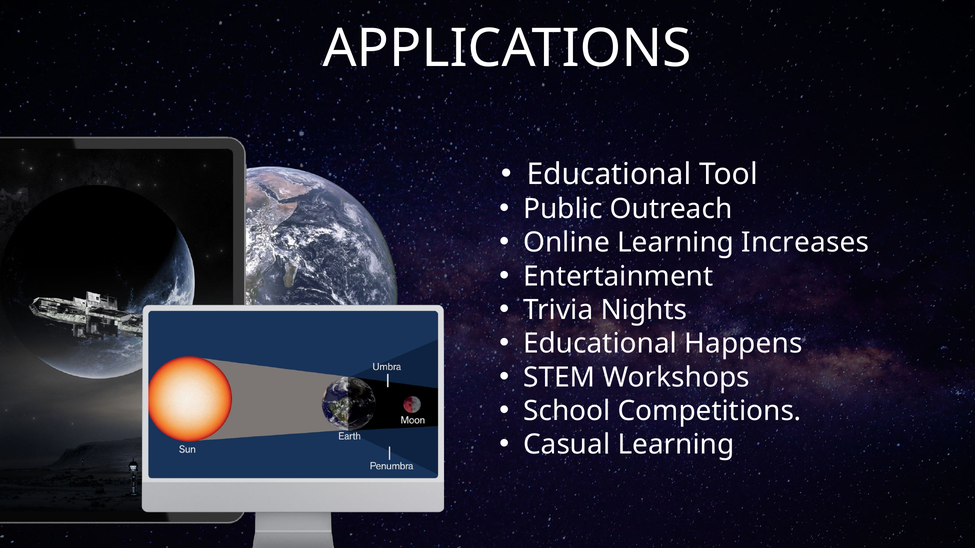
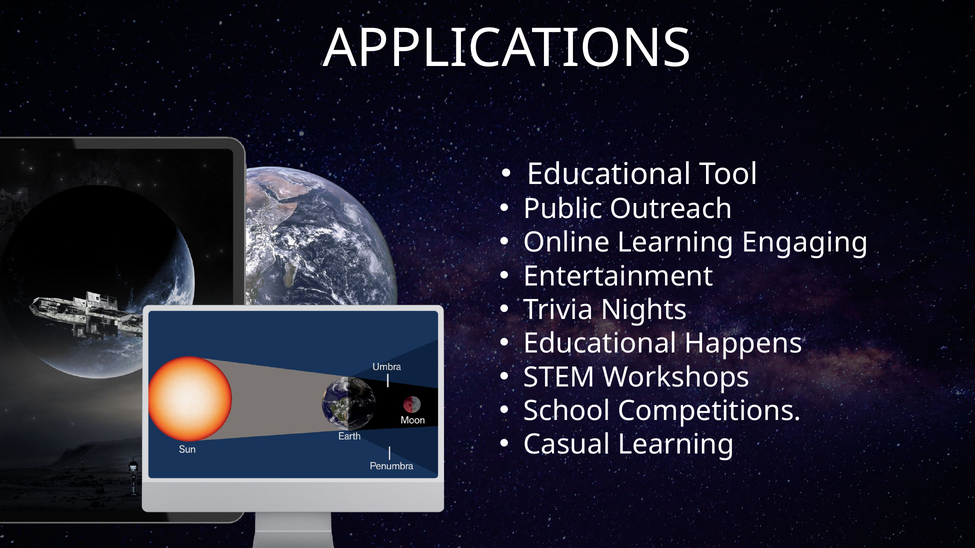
Increases: Increases -> Engaging
